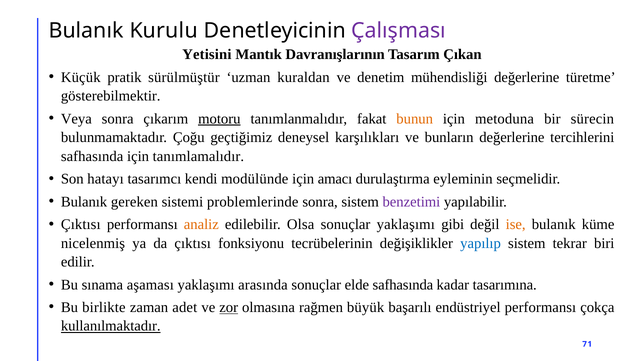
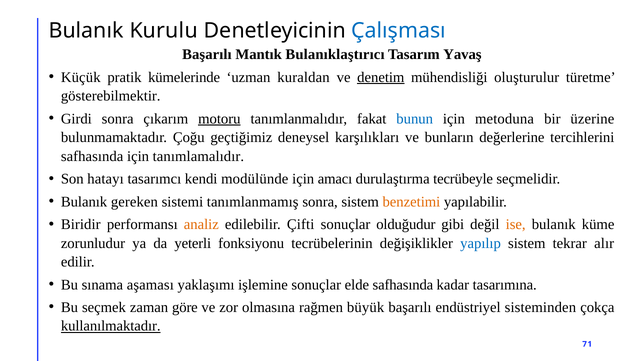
Çalışması colour: purple -> blue
Yetisini at (207, 55): Yetisini -> Başarılı
Davranışlarının: Davranışlarının -> Bulanıklaştırıcı
Çıkan: Çıkan -> Yavaş
sürülmüştür: sürülmüştür -> kümelerinde
denetim underline: none -> present
mühendisliği değerlerine: değerlerine -> oluşturulur
Veya: Veya -> Girdi
bunun colour: orange -> blue
sürecin: sürecin -> üzerine
eyleminin: eyleminin -> tecrübeyle
problemlerinde: problemlerinde -> tanımlanmamış
benzetimi colour: purple -> orange
Çıktısı at (81, 224): Çıktısı -> Biridir
Olsa: Olsa -> Çifti
sonuçlar yaklaşımı: yaklaşımı -> olduğudur
nicelenmiş: nicelenmiş -> zorunludur
da çıktısı: çıktısı -> yeterli
biri: biri -> alır
arasında: arasında -> işlemine
birlikte: birlikte -> seçmek
adet: adet -> göre
zor underline: present -> none
endüstriyel performansı: performansı -> sisteminden
